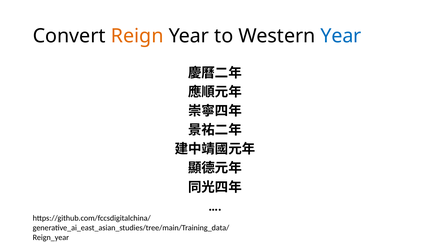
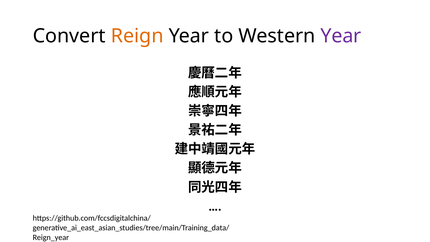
Year at (341, 36) colour: blue -> purple
